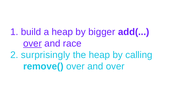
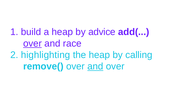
bigger: bigger -> advice
surprisingly: surprisingly -> highlighting
and at (95, 66) underline: none -> present
